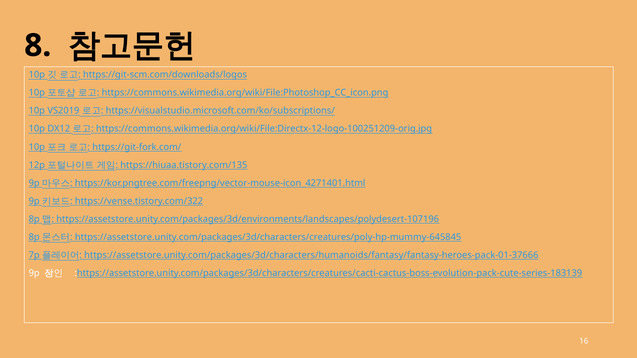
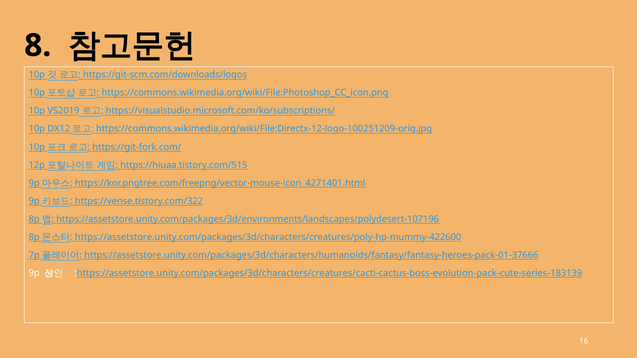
https://hiuaa.tistory.com/135: https://hiuaa.tistory.com/135 -> https://hiuaa.tistory.com/515
https://assetstore.unity.com/packages/3d/characters/creatures/poly-hp-mummy-645845: https://assetstore.unity.com/packages/3d/characters/creatures/poly-hp-mummy-645845 -> https://assetstore.unity.com/packages/3d/characters/creatures/poly-hp-mummy-422600
